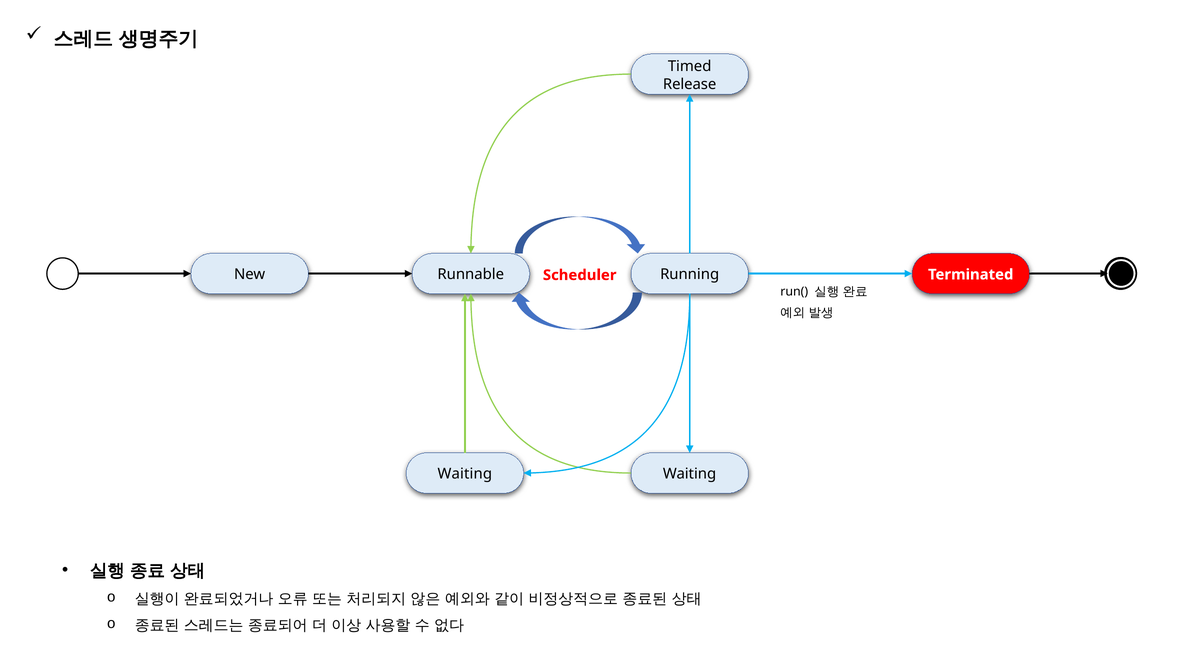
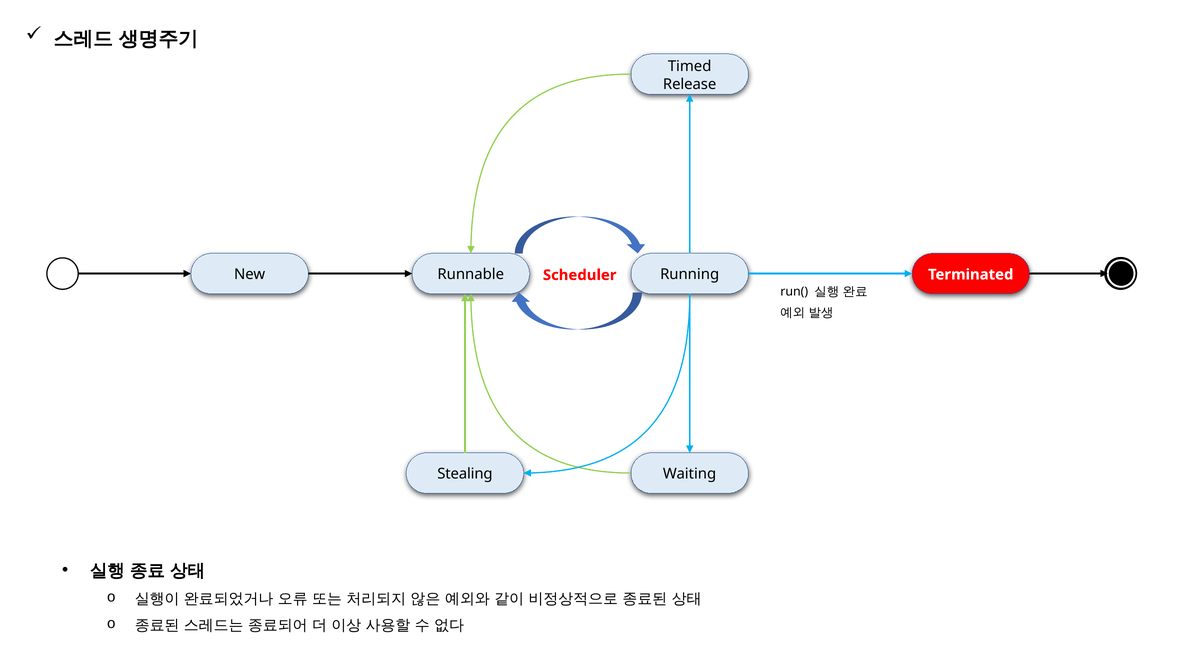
Waiting at (465, 474): Waiting -> Stealing
